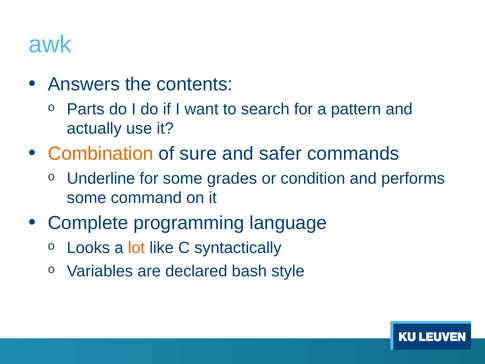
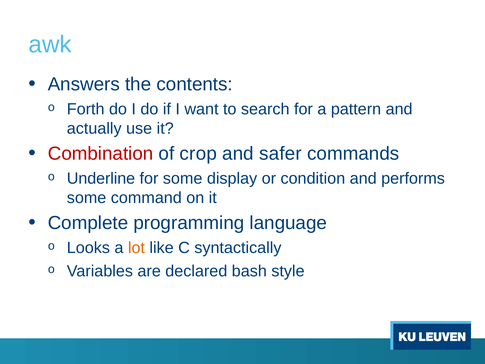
Parts: Parts -> Forth
Combination colour: orange -> red
sure: sure -> crop
grades: grades -> display
